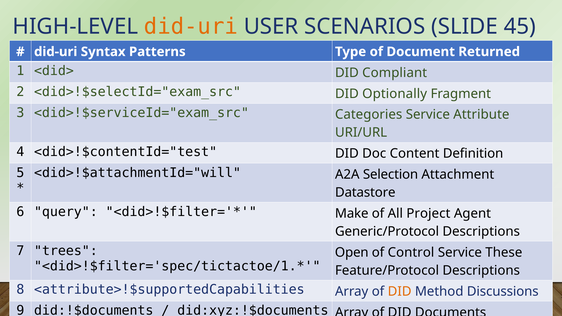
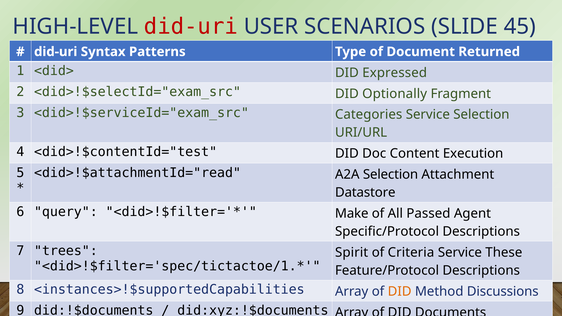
did-uri at (191, 27) colour: orange -> red
Compliant: Compliant -> Expressed
Service Attribute: Attribute -> Selection
Definition: Definition -> Execution
<did>!$attachmentId="will: <did>!$attachmentId="will -> <did>!$attachmentId="read
Project: Project -> Passed
Generic/Protocol: Generic/Protocol -> Specific/Protocol
Open: Open -> Spirit
Control: Control -> Criteria
<attribute>!$supportedCapabilities: <attribute>!$supportedCapabilities -> <instances>!$supportedCapabilities
